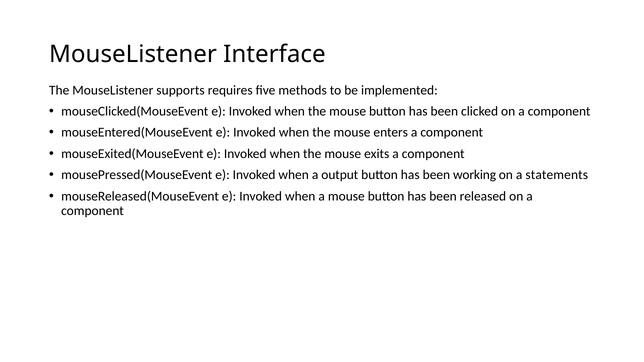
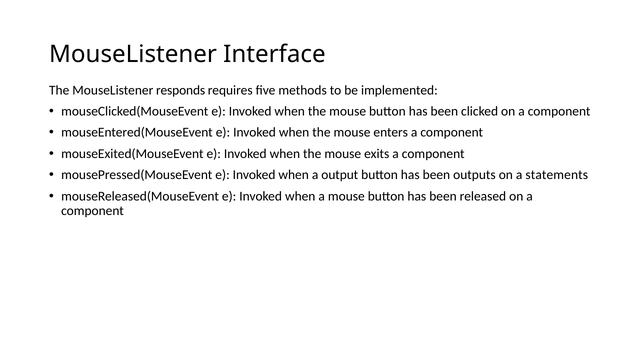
supports: supports -> responds
working: working -> outputs
